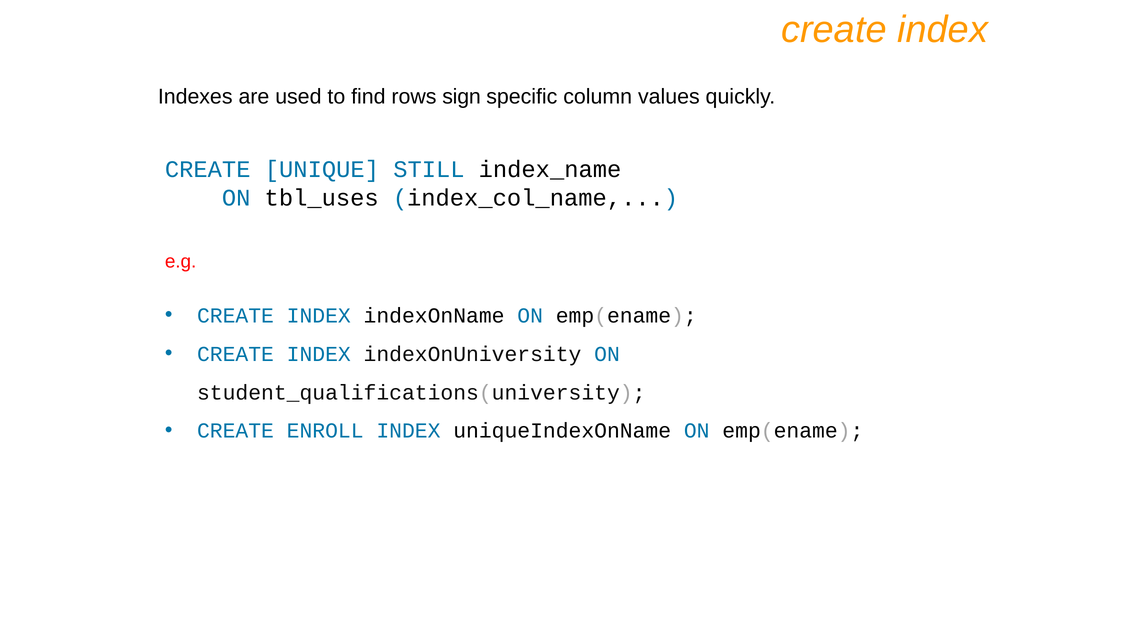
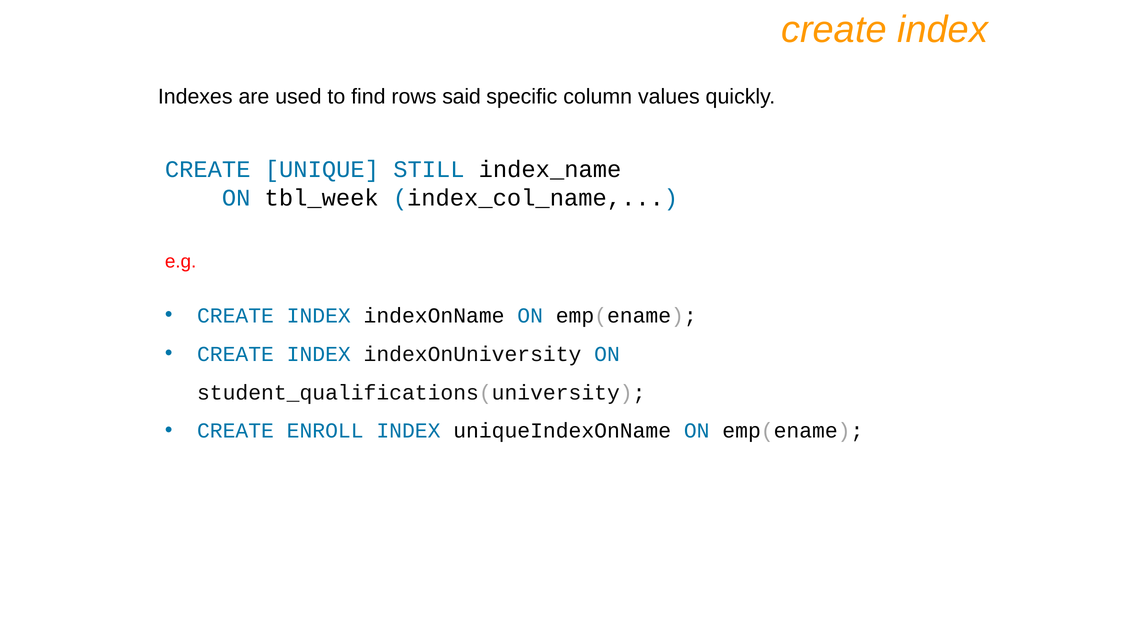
sign: sign -> said
tbl_uses: tbl_uses -> tbl_week
